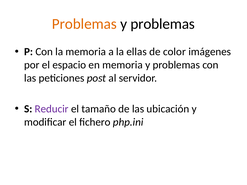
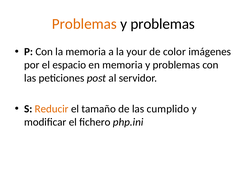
ellas: ellas -> your
Reducir colour: purple -> orange
ubicación: ubicación -> cumplido
